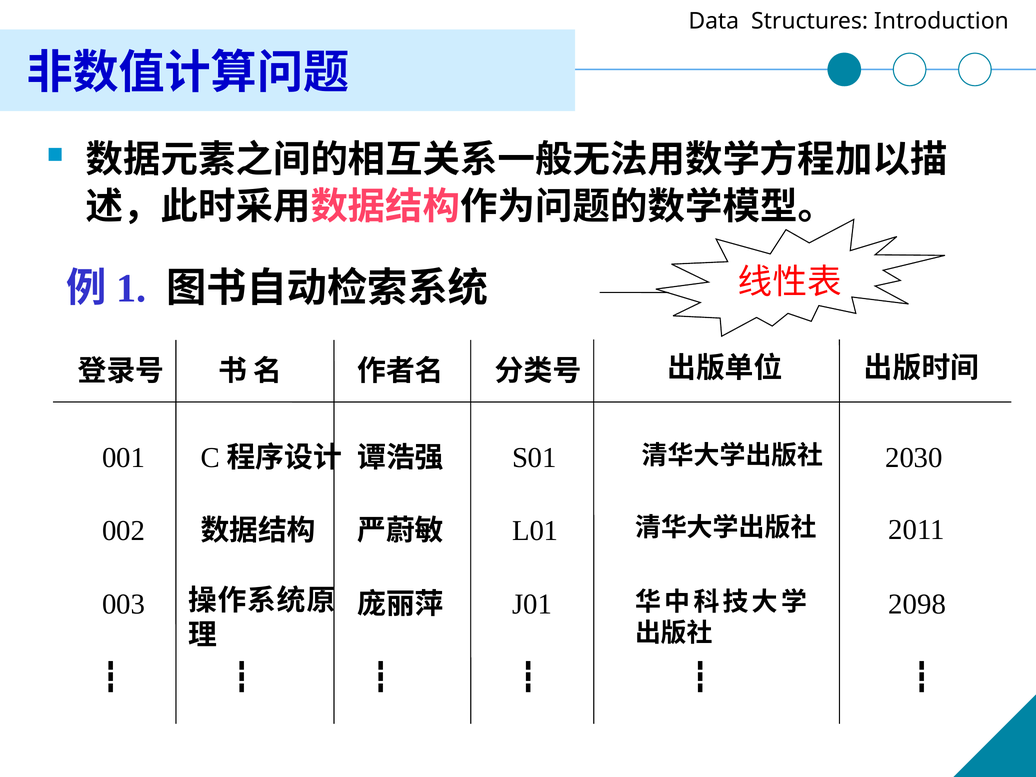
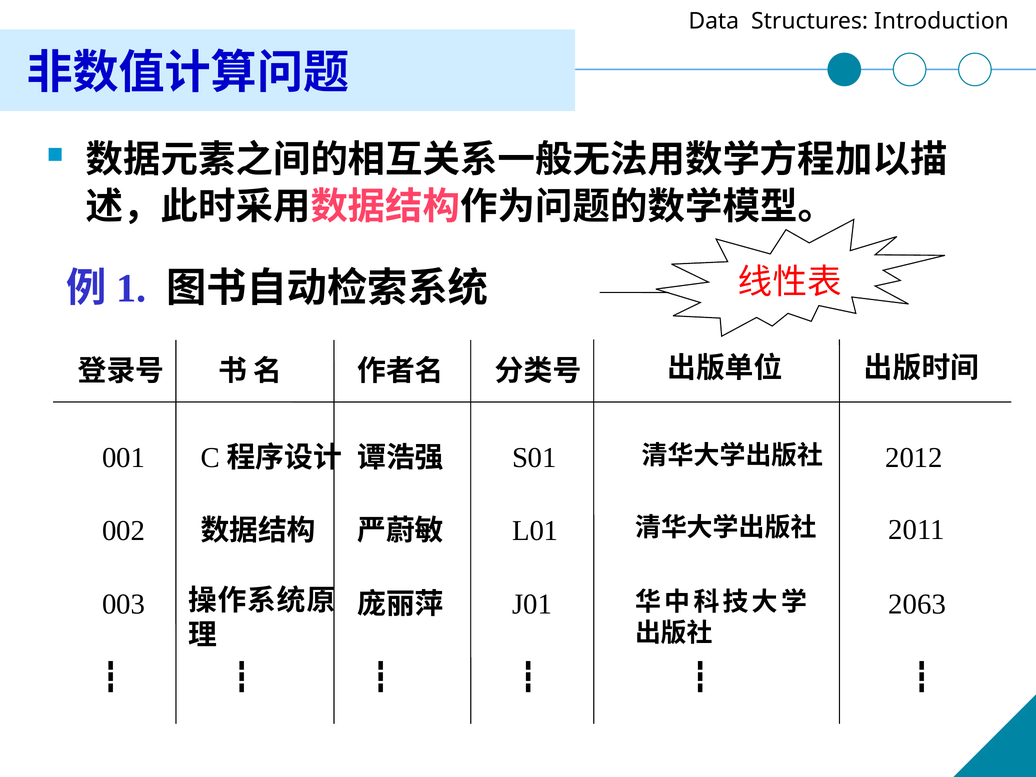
2030: 2030 -> 2012
2098: 2098 -> 2063
